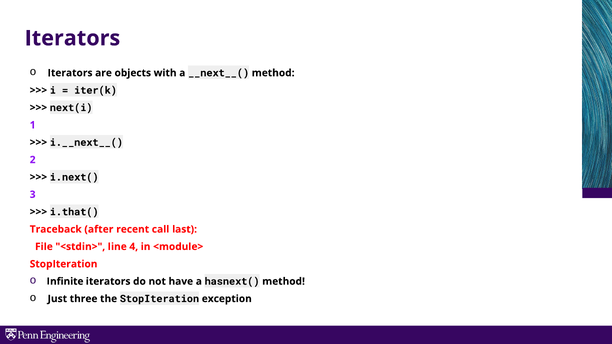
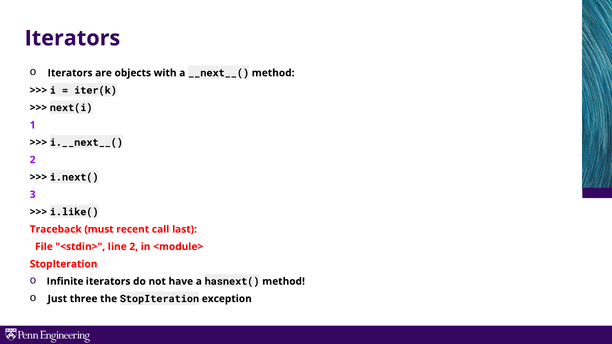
i.that(: i.that( -> i.like(
after: after -> must
line 4: 4 -> 2
